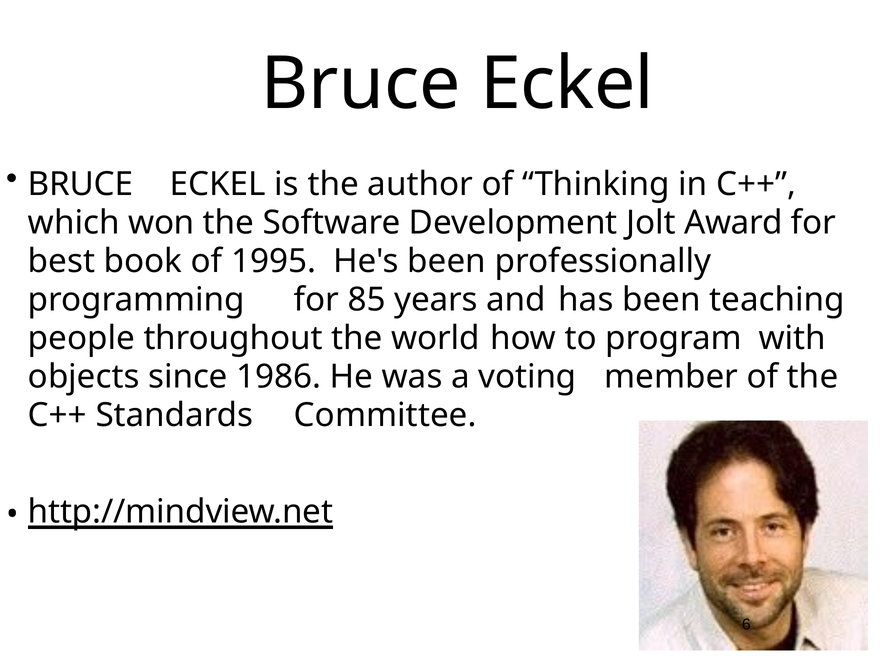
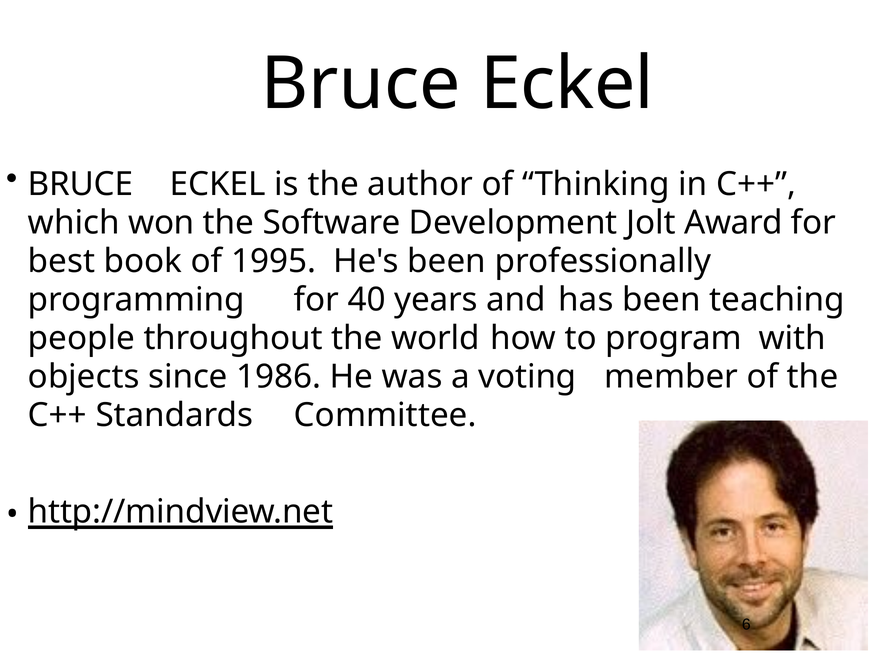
85: 85 -> 40
